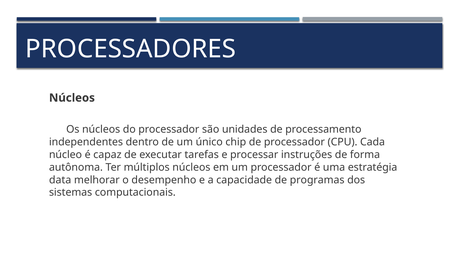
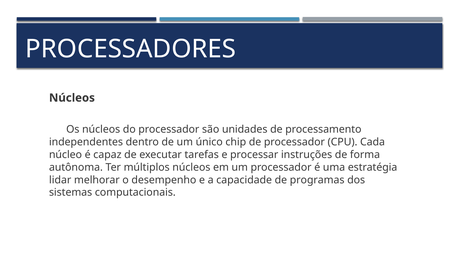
data: data -> lidar
